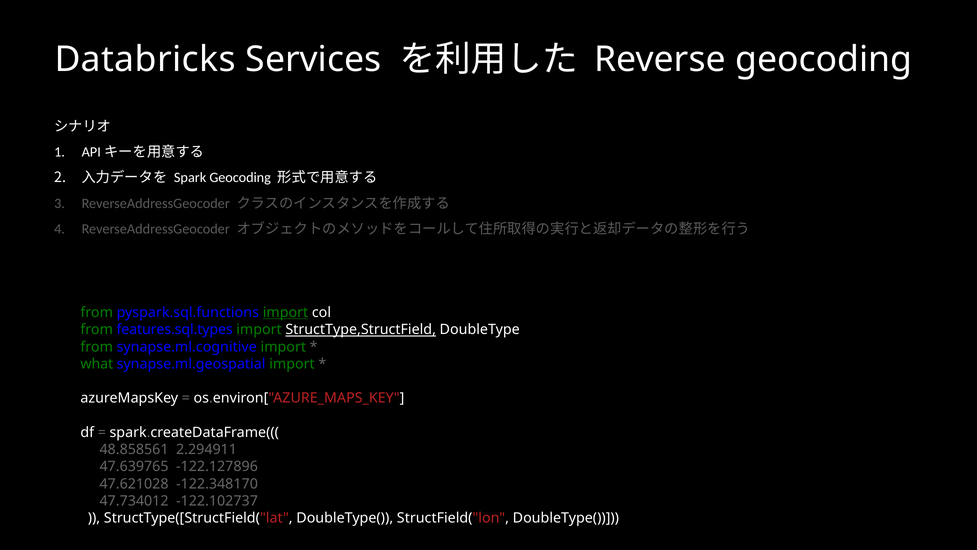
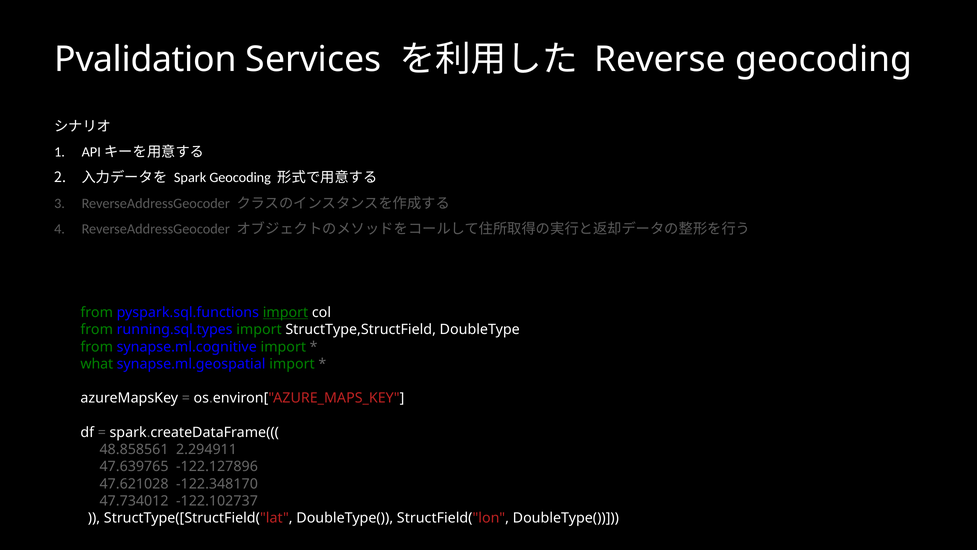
Databricks: Databricks -> Pvalidation
features.sql.types: features.sql.types -> running.sql.types
StructType,StructField underline: present -> none
